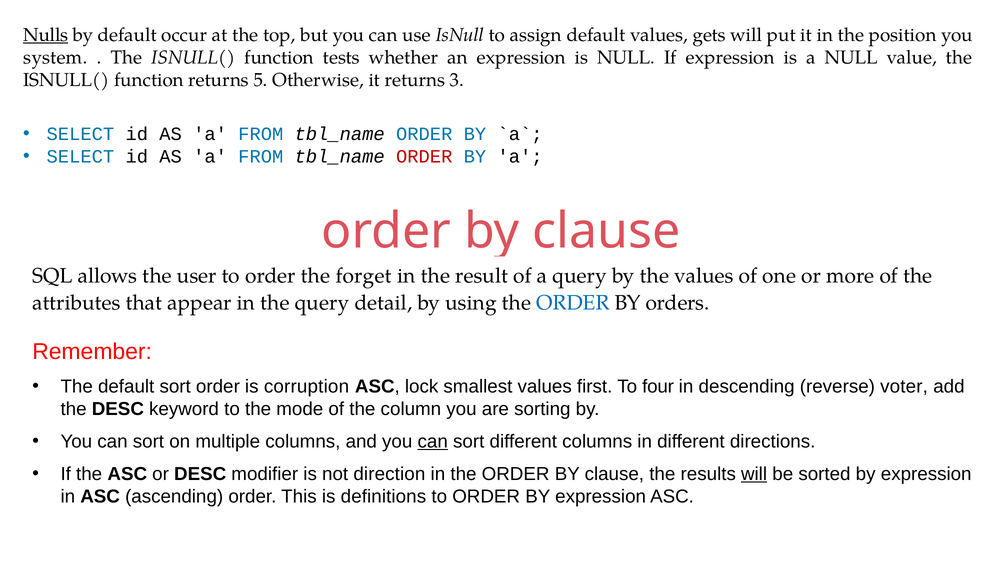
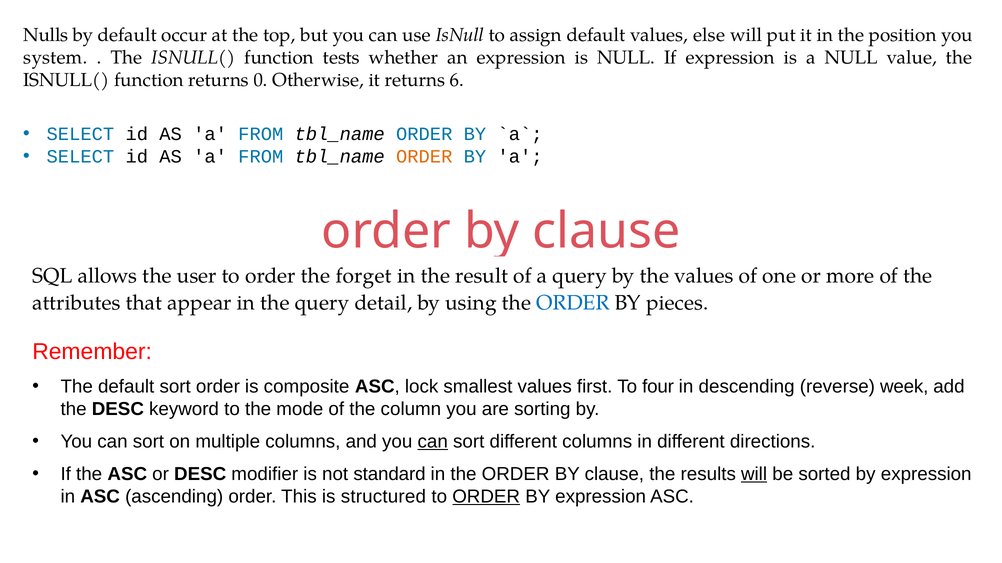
Nulls underline: present -> none
gets: gets -> else
5: 5 -> 0
3: 3 -> 6
ORDER at (424, 157) colour: red -> orange
orders: orders -> pieces
corruption: corruption -> composite
voter: voter -> week
direction: direction -> standard
definitions: definitions -> structured
ORDER at (486, 497) underline: none -> present
